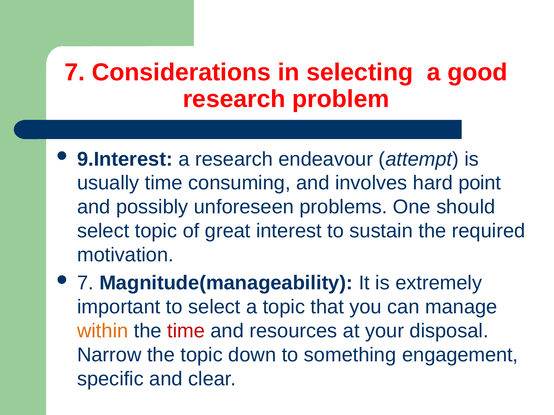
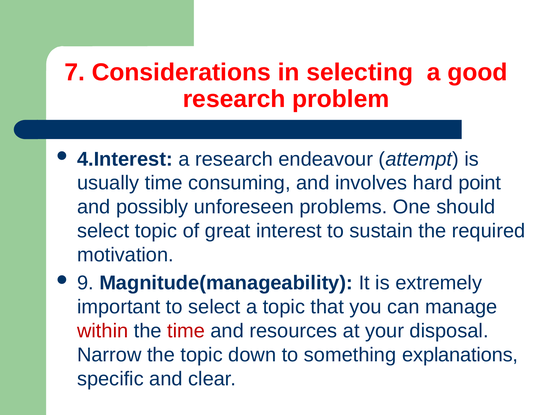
9.Interest: 9.Interest -> 4.Interest
7 at (85, 283): 7 -> 9
within colour: orange -> red
engagement: engagement -> explanations
